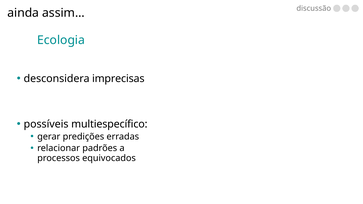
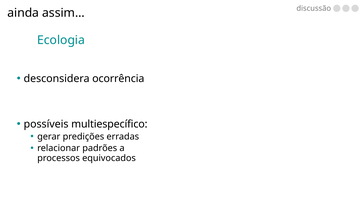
imprecisas: imprecisas -> ocorrência
